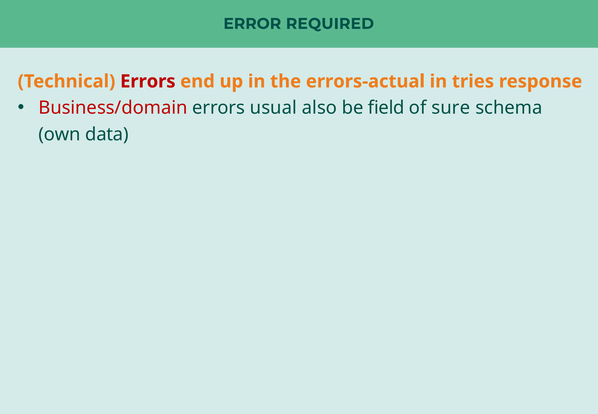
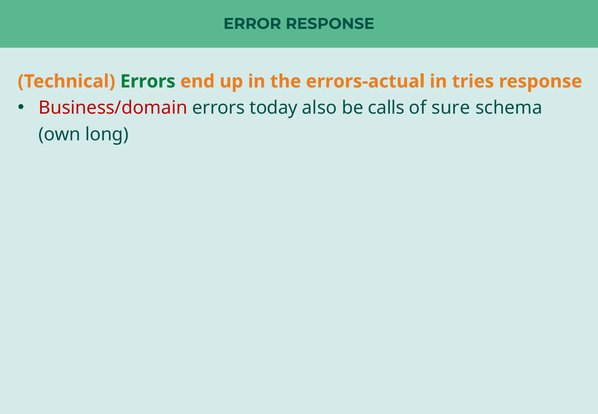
ERROR REQUIRED: REQUIRED -> RESPONSE
Errors at (148, 81) colour: red -> green
usual: usual -> today
field: field -> calls
data: data -> long
